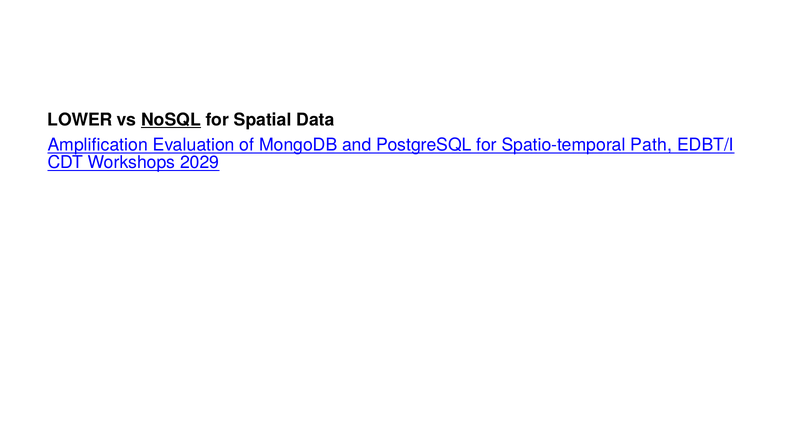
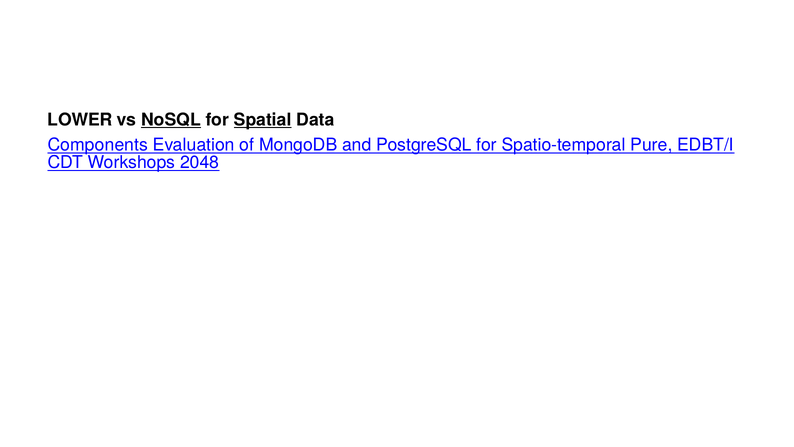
Spatial underline: none -> present
Amplification: Amplification -> Components
Path: Path -> Pure
2029: 2029 -> 2048
